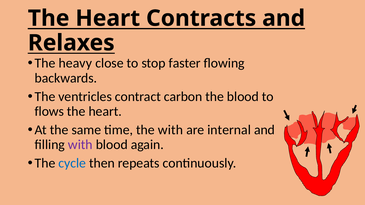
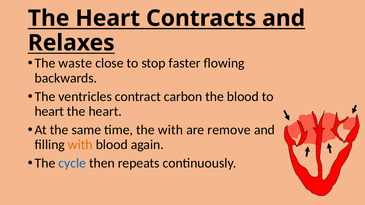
heavy: heavy -> waste
flows at (49, 111): flows -> heart
internal: internal -> remove
with at (80, 145) colour: purple -> orange
